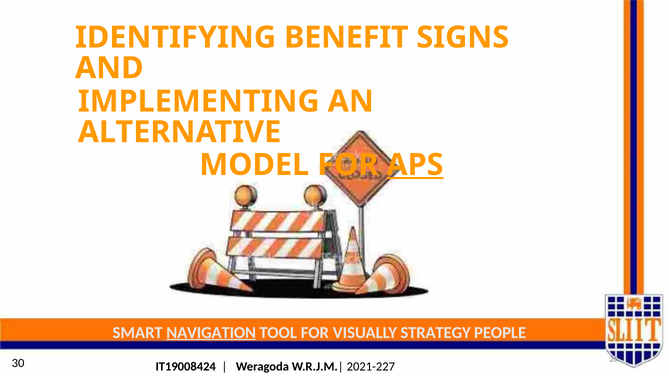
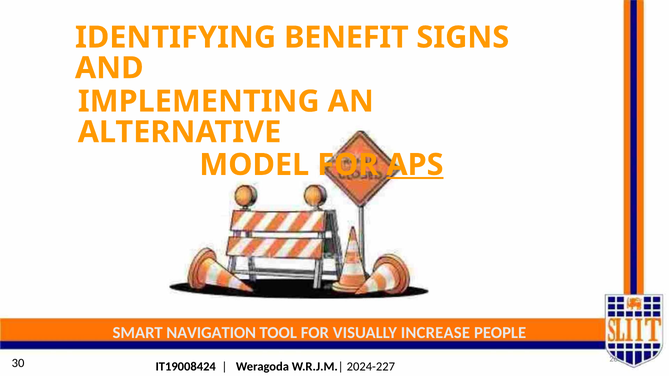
NAVIGATION underline: present -> none
STRATEGY: STRATEGY -> INCREASE
2021-227: 2021-227 -> 2024-227
